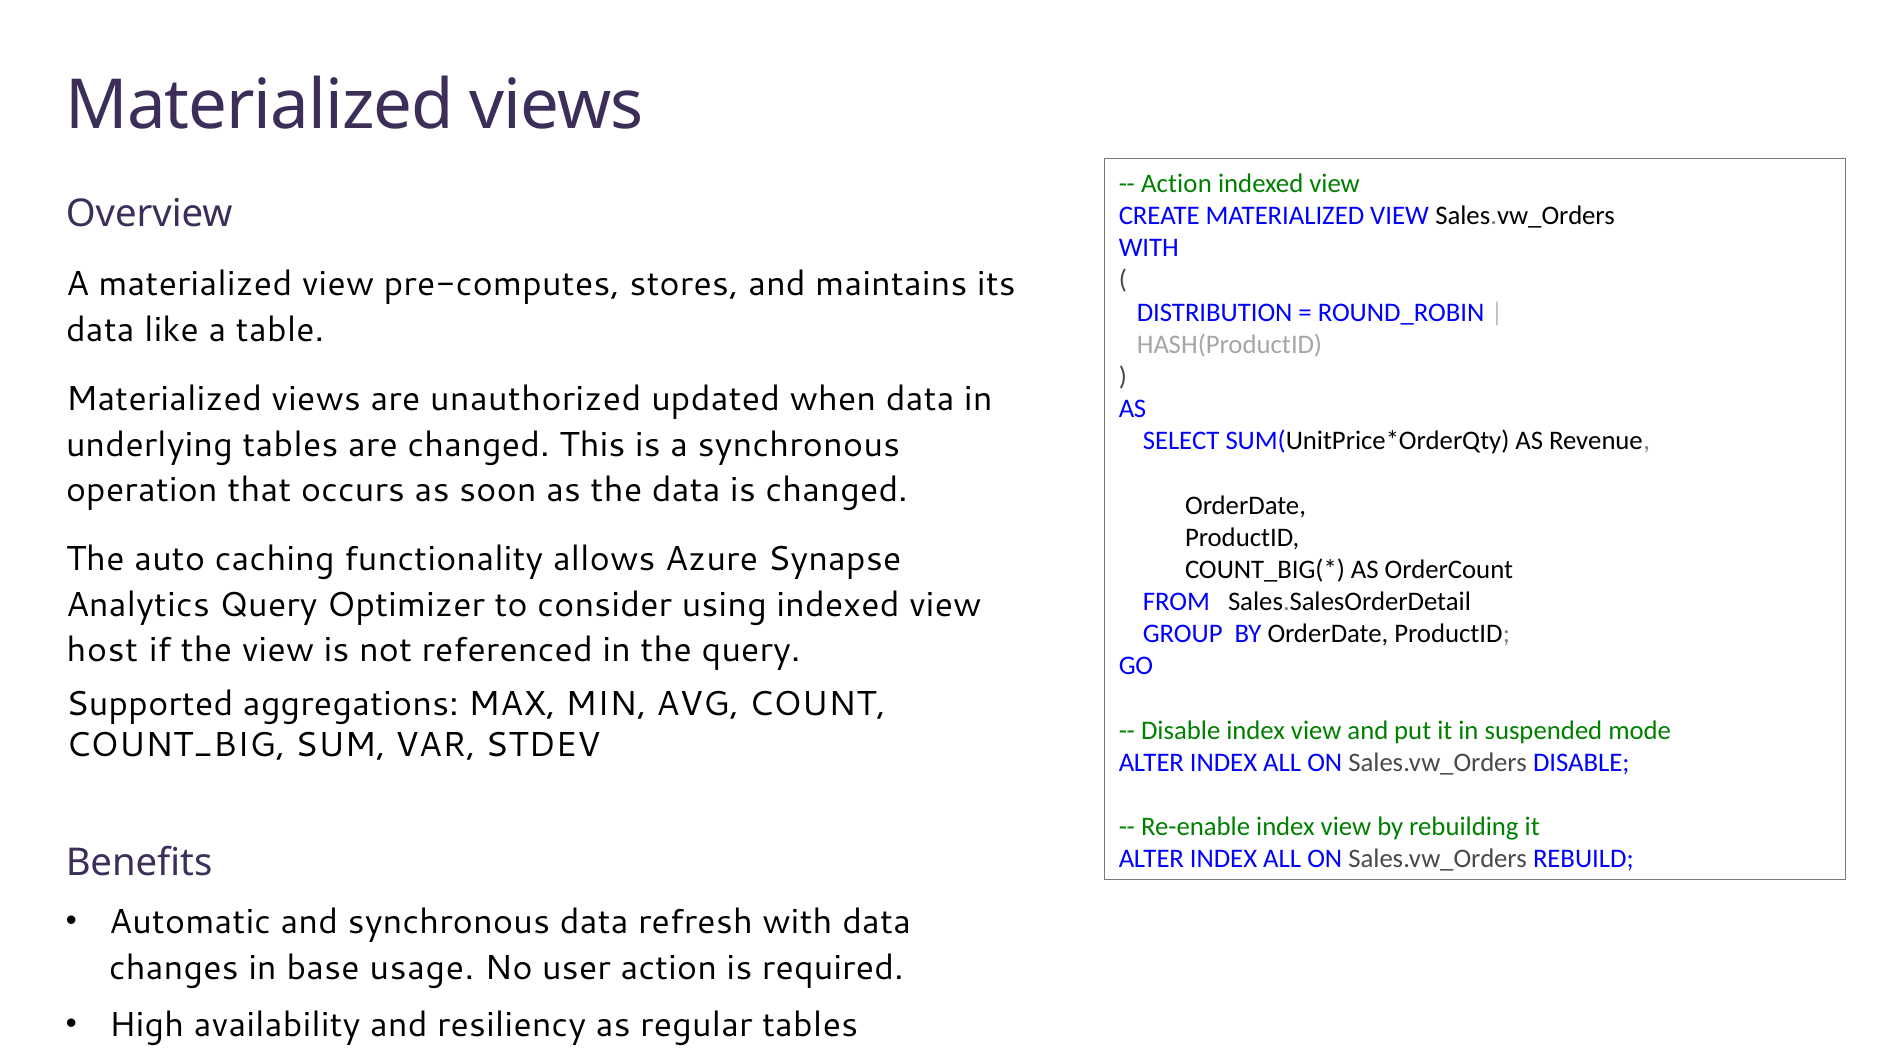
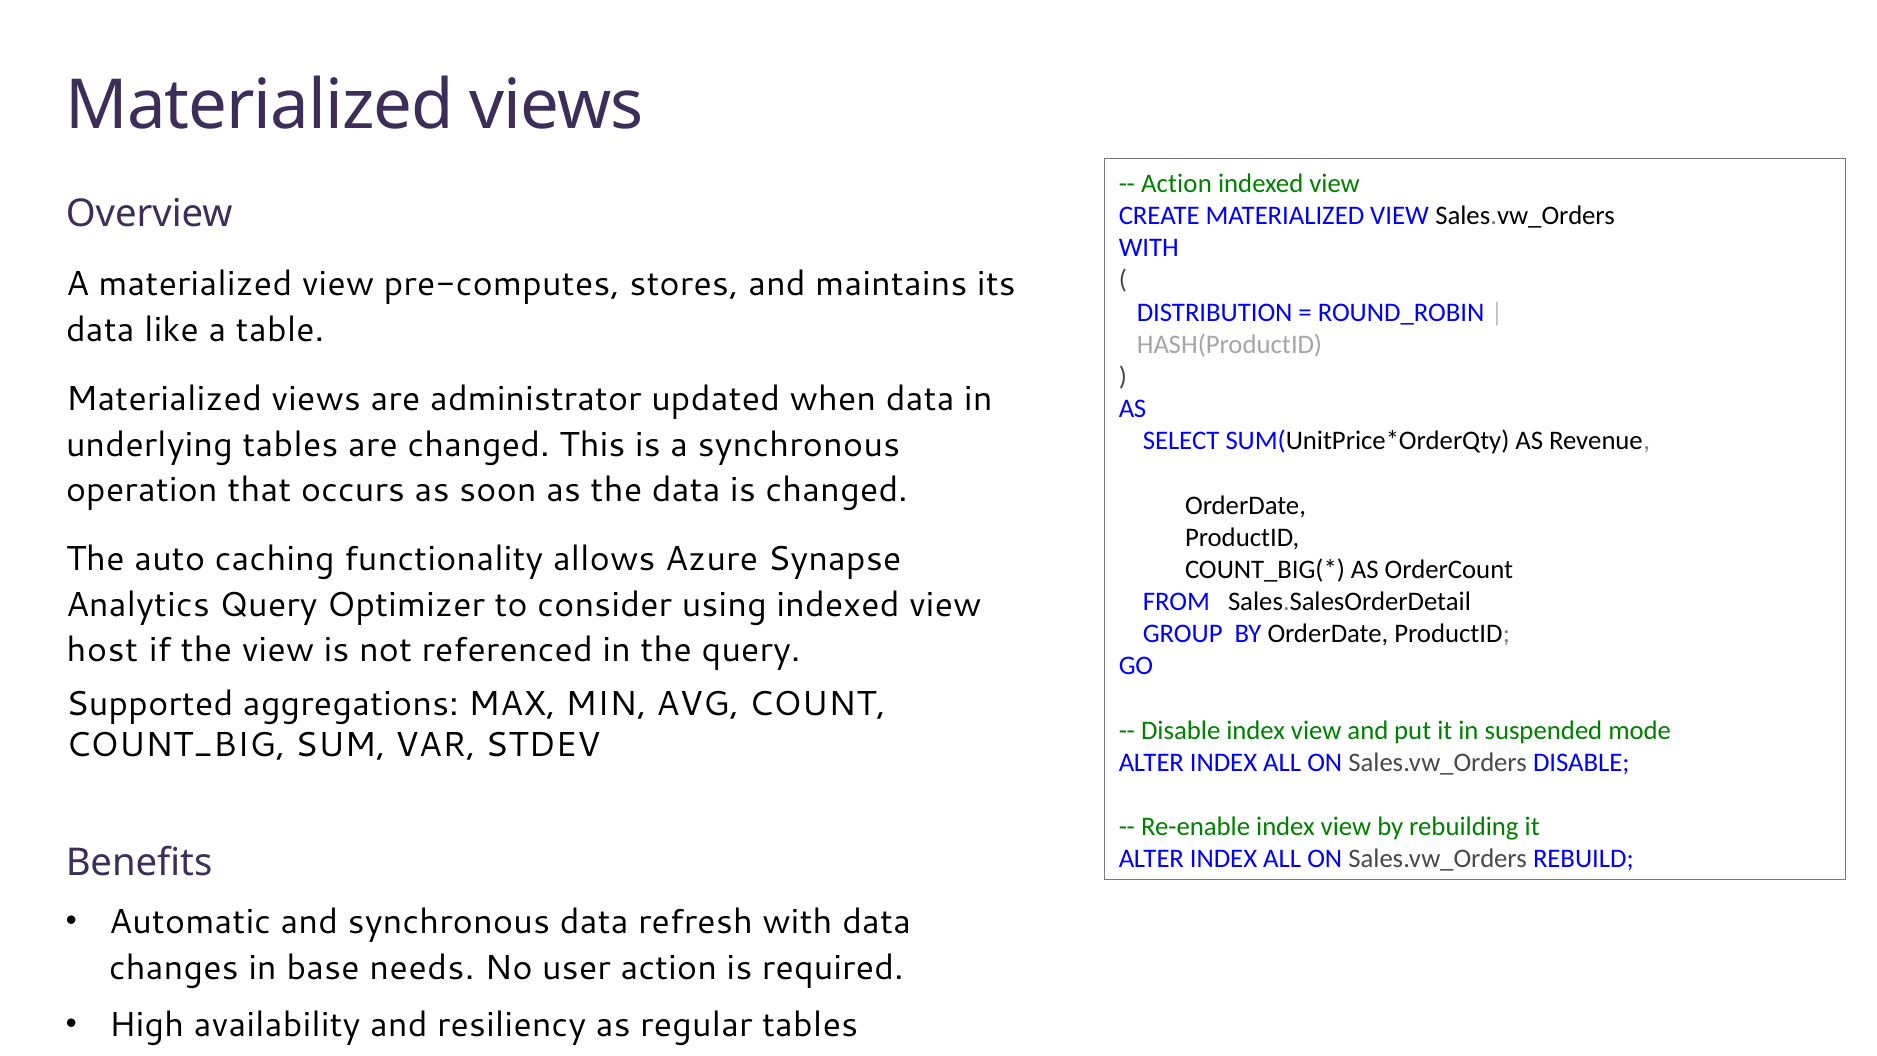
unauthorized: unauthorized -> administrator
usage: usage -> needs
